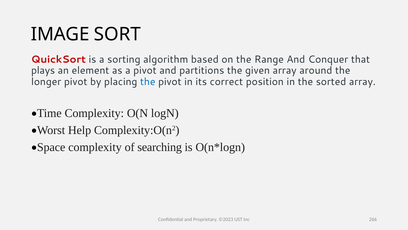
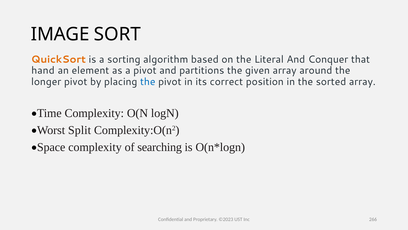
QuickSort colour: red -> orange
Range: Range -> Literal
plays: plays -> hand
Help: Help -> Split
